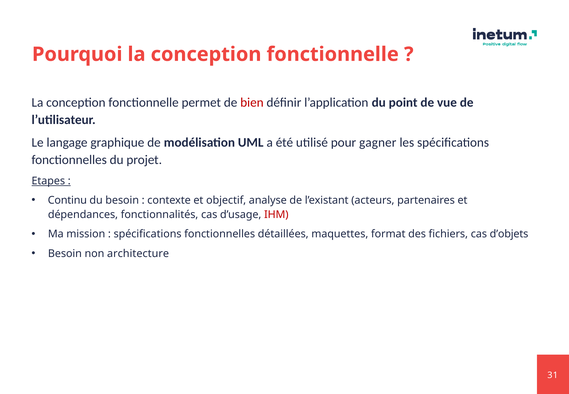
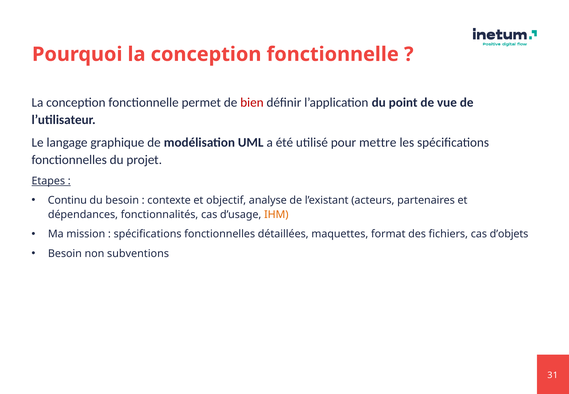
gagner: gagner -> mettre
IHM colour: red -> orange
architecture: architecture -> subventions
